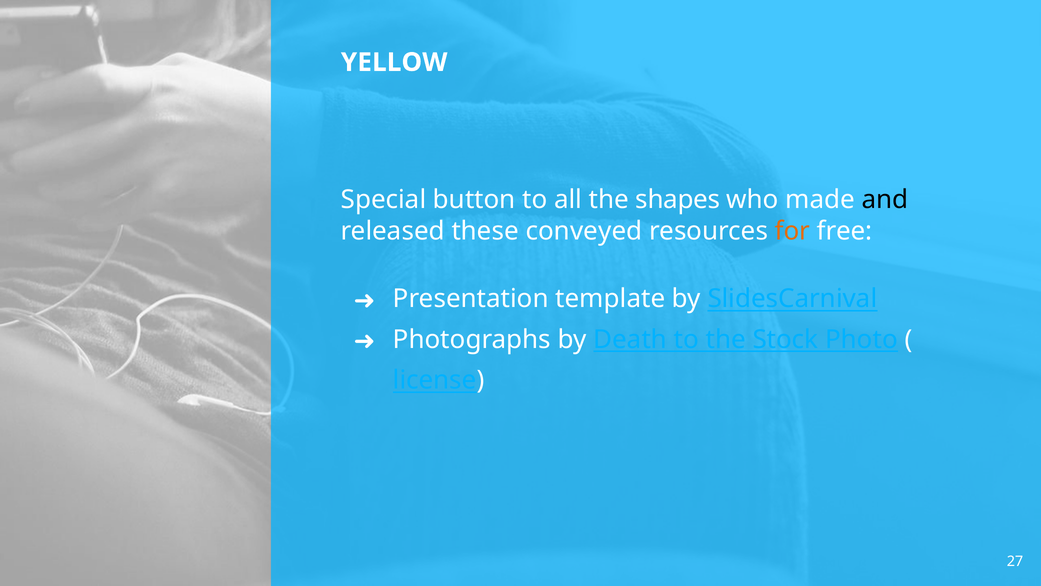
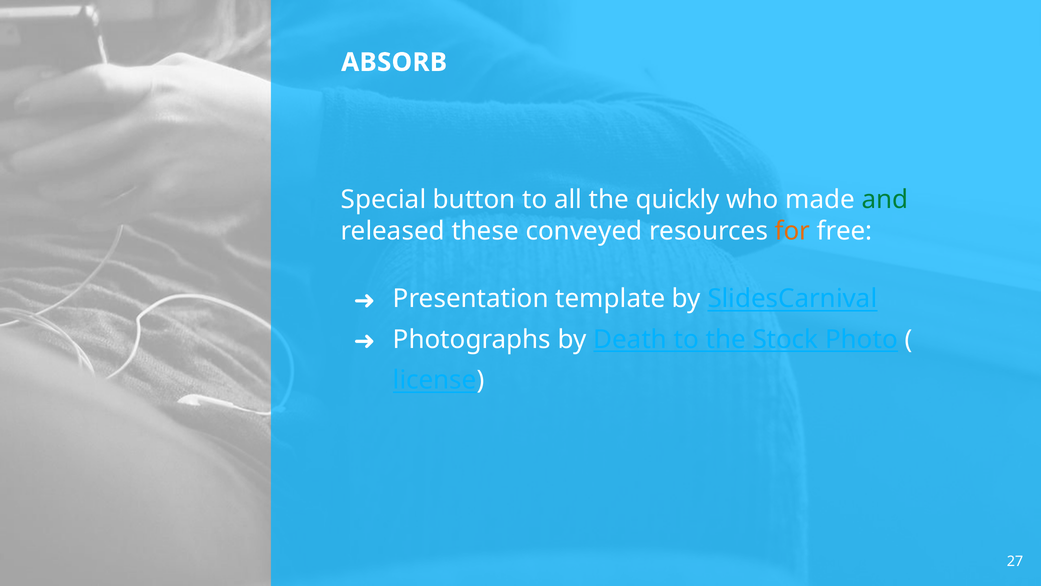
YELLOW: YELLOW -> ABSORB
shapes: shapes -> quickly
and colour: black -> green
